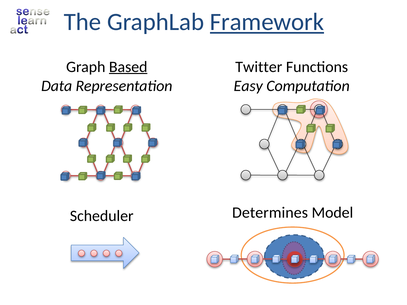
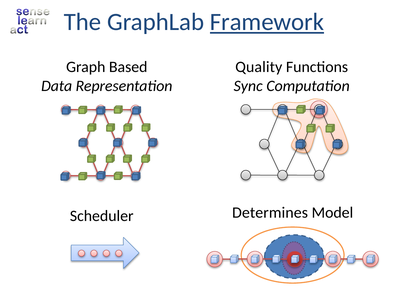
Based underline: present -> none
Twitter: Twitter -> Quality
Easy: Easy -> Sync
